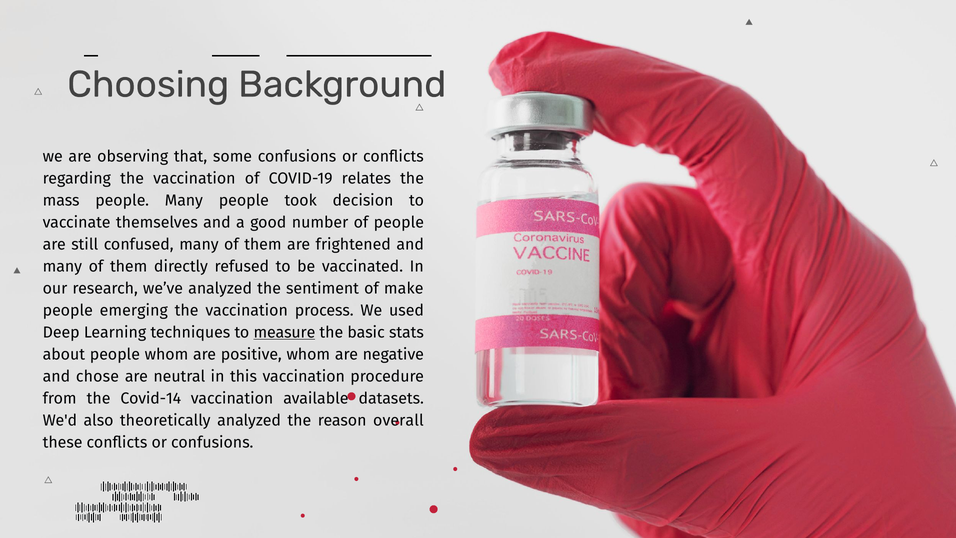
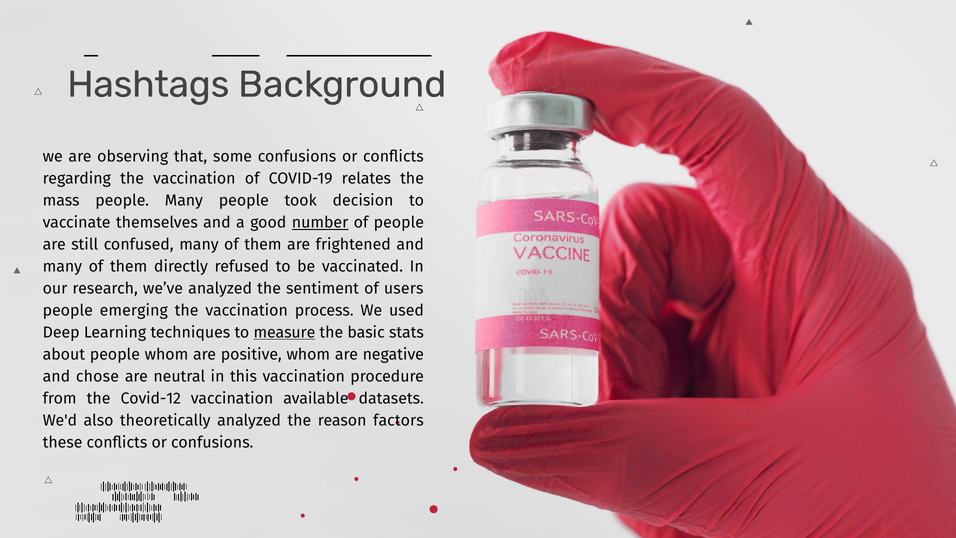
Choosing: Choosing -> Hashtags
number underline: none -> present
make: make -> users
Covid-14: Covid-14 -> Covid-12
overall: overall -> factors
